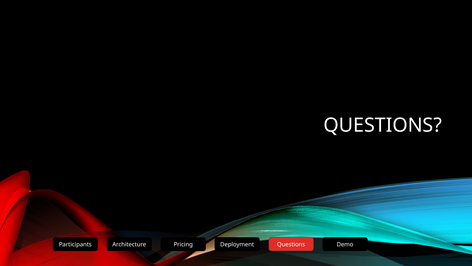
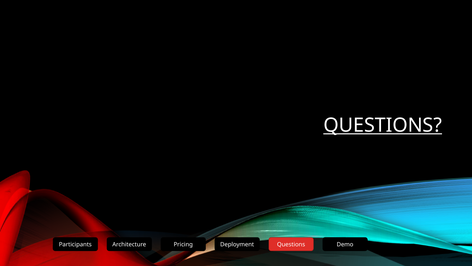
QUESTIONS at (383, 125) underline: none -> present
